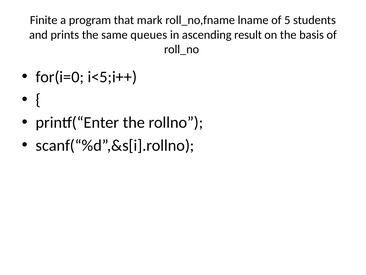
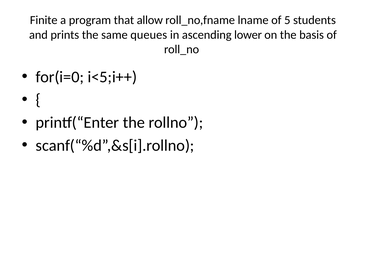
mark: mark -> allow
result: result -> lower
